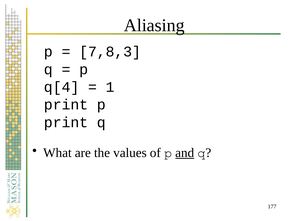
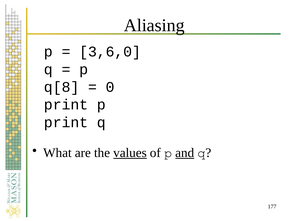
7,8,3: 7,8,3 -> 3,6,0
q[4: q[4 -> q[8
1: 1 -> 0
values underline: none -> present
